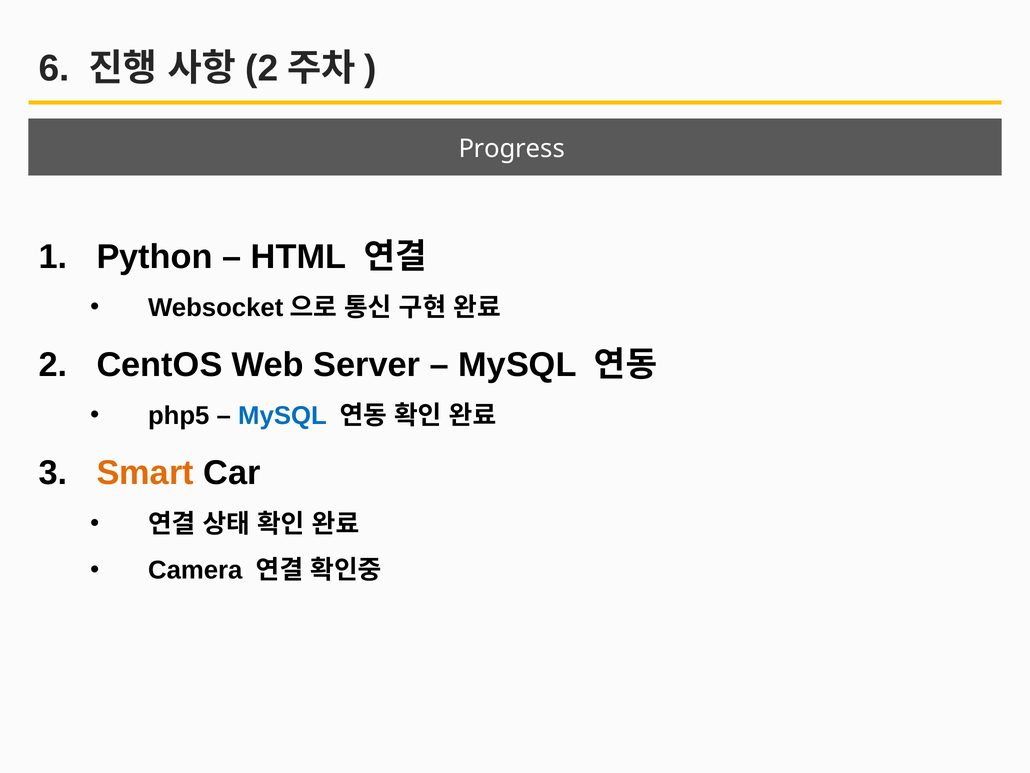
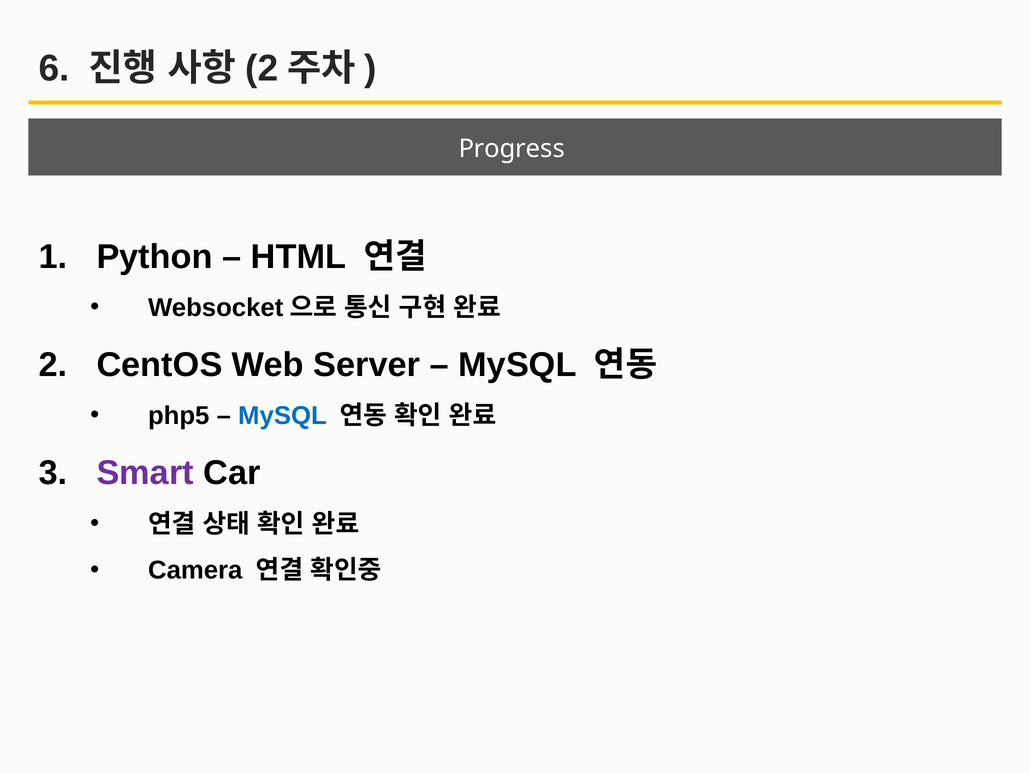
Smart colour: orange -> purple
